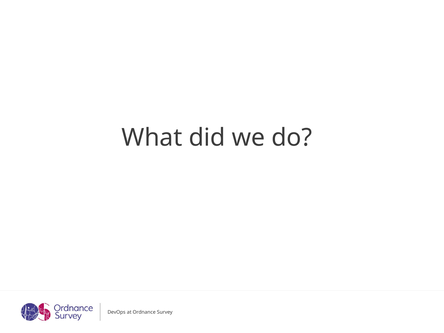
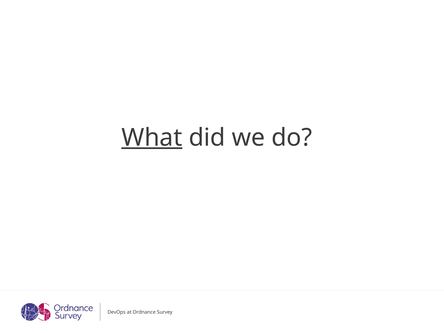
What underline: none -> present
